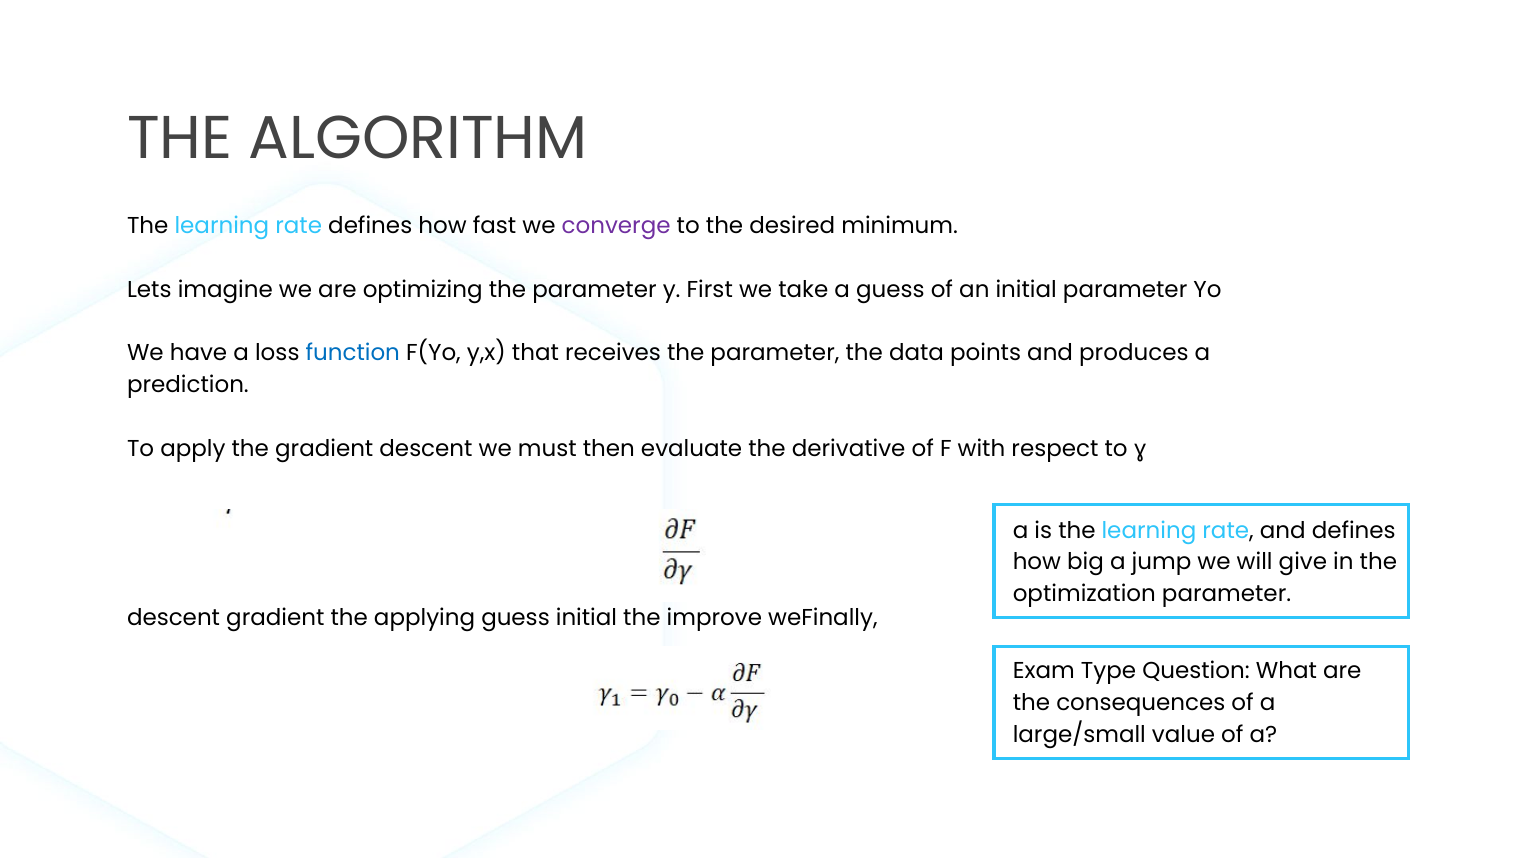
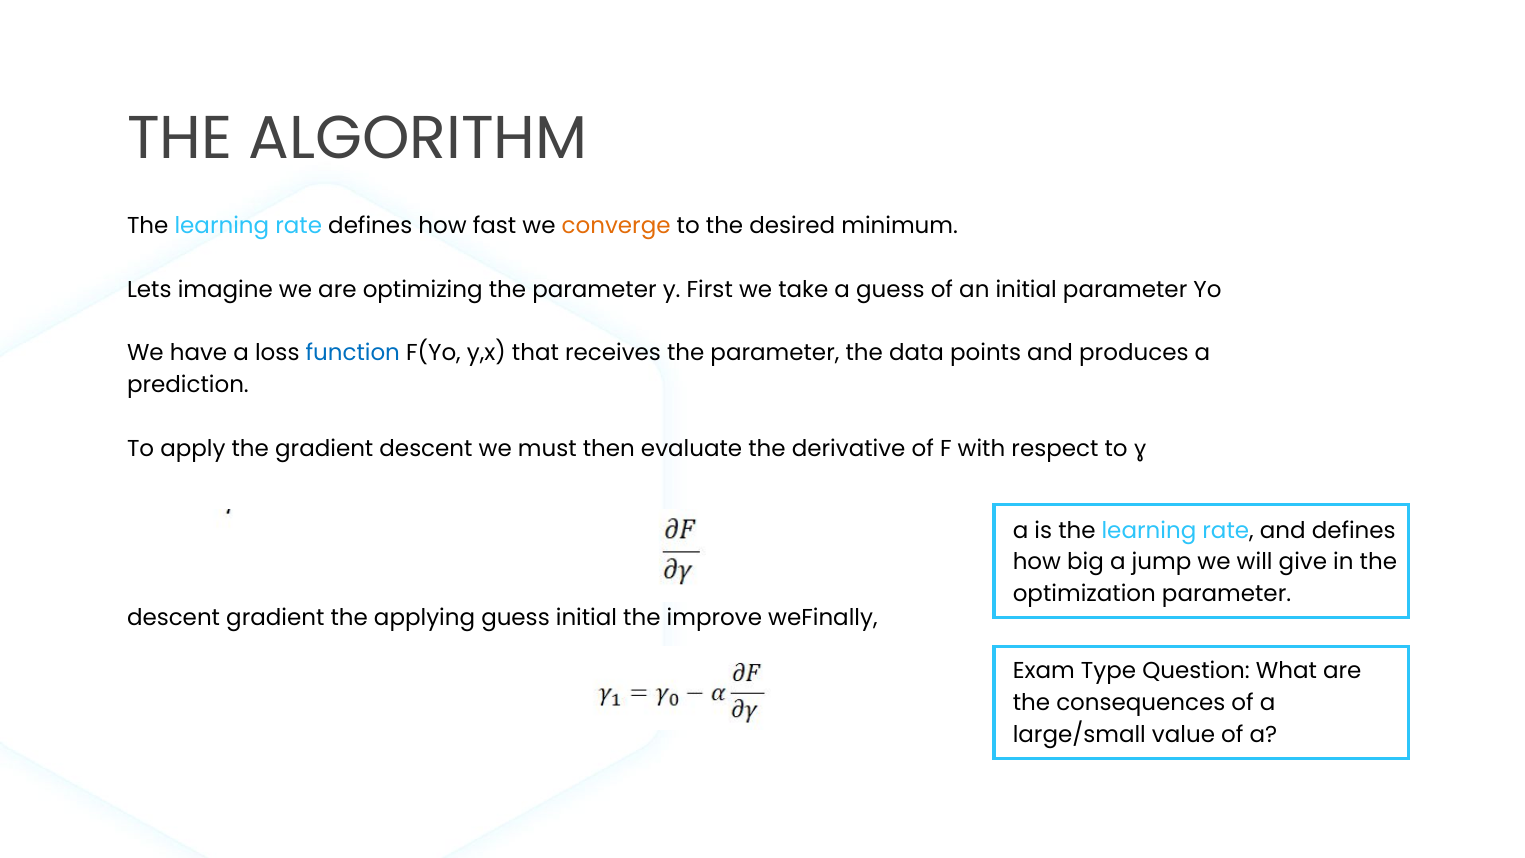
converge colour: purple -> orange
